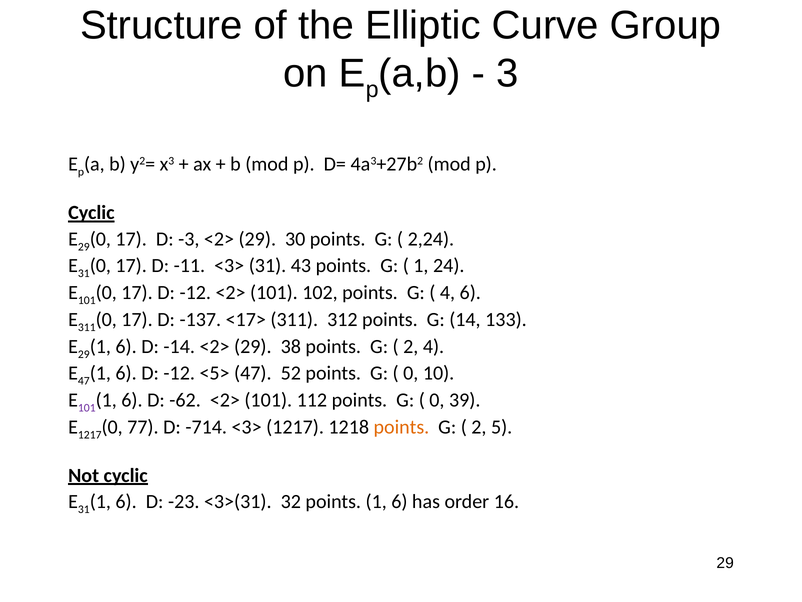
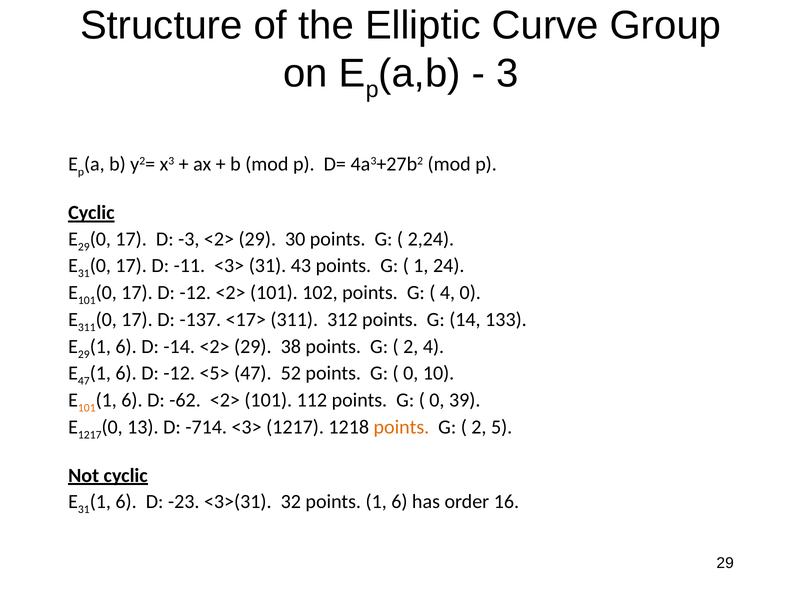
4 6: 6 -> 0
101 at (87, 408) colour: purple -> orange
77: 77 -> 13
